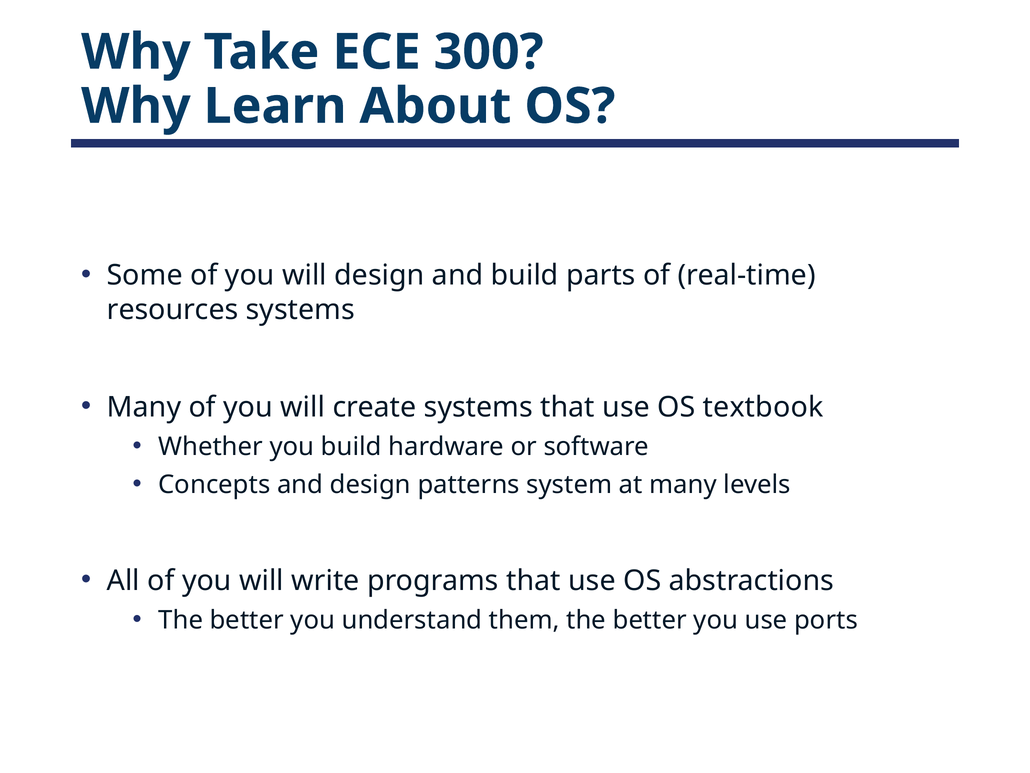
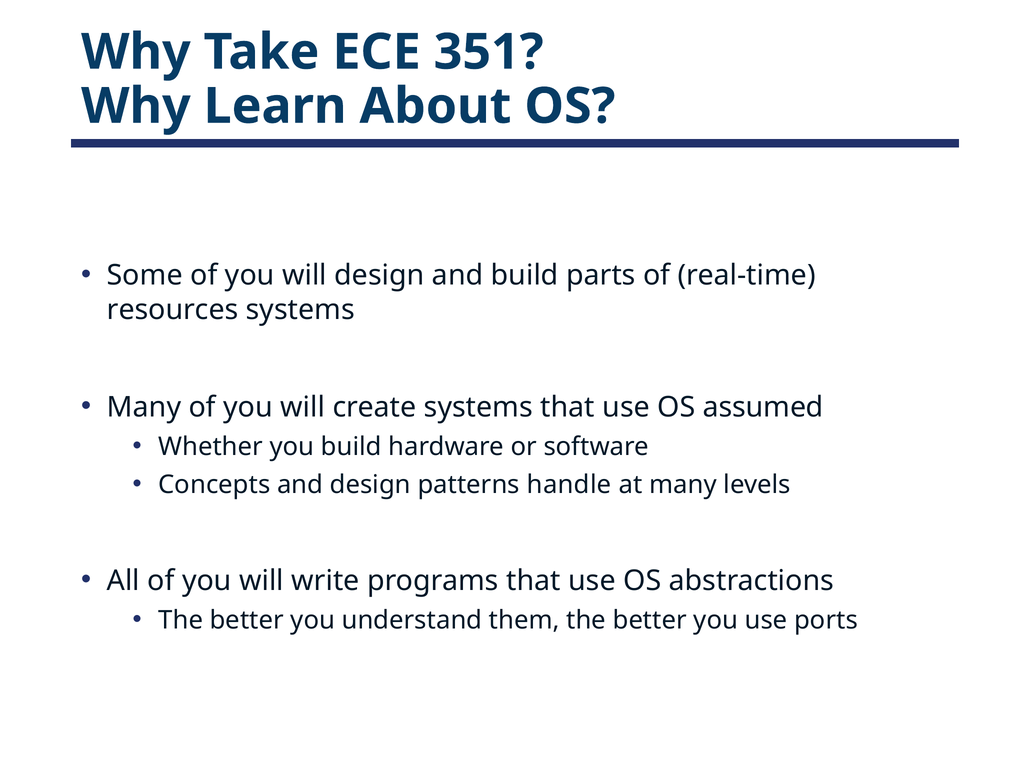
300: 300 -> 351
textbook: textbook -> assumed
system: system -> handle
